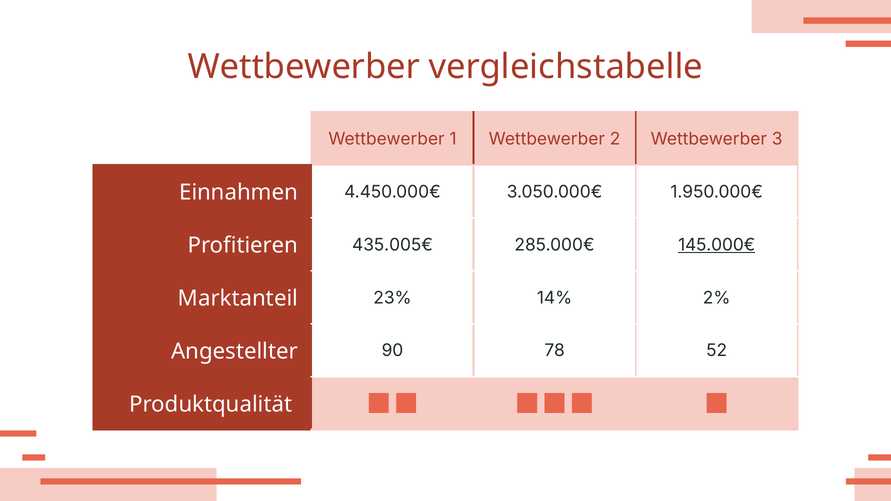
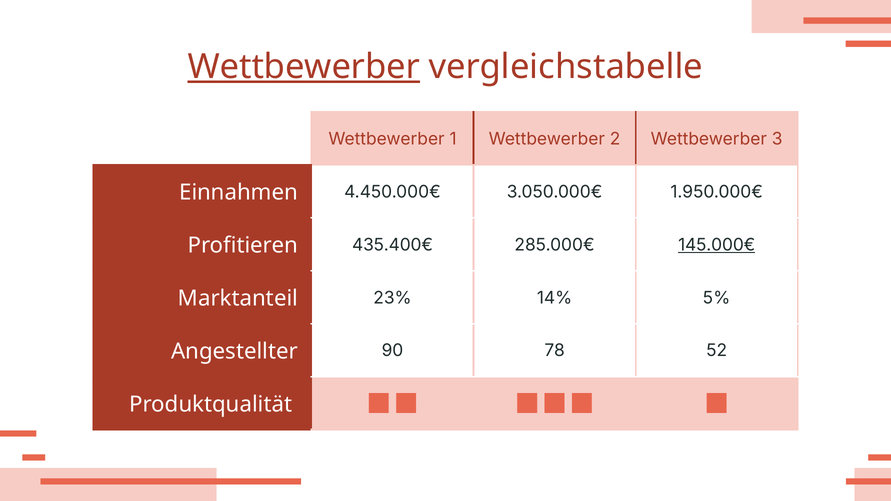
Wettbewerber at (304, 67) underline: none -> present
435.005€: 435.005€ -> 435.400€
2%: 2% -> 5%
